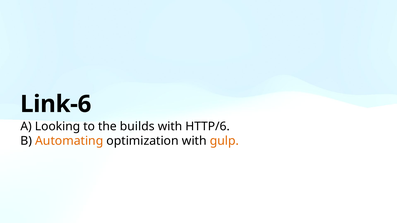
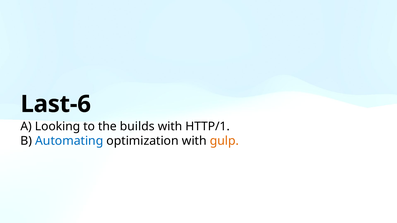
Link-6: Link-6 -> Last-6
HTTP/6: HTTP/6 -> HTTP/1
Automating colour: orange -> blue
